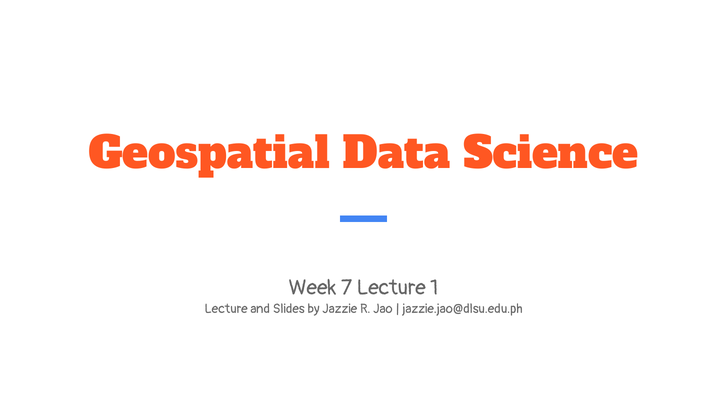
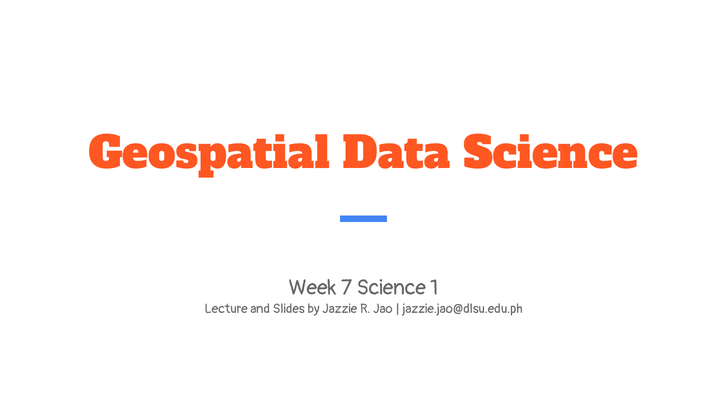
7 Lecture: Lecture -> Science
